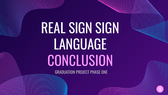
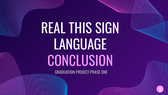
REAL SIGN: SIGN -> THIS
